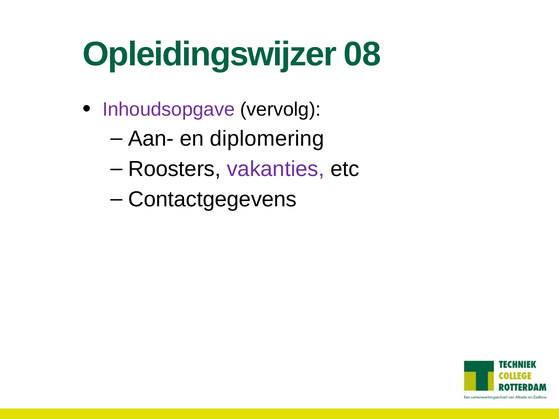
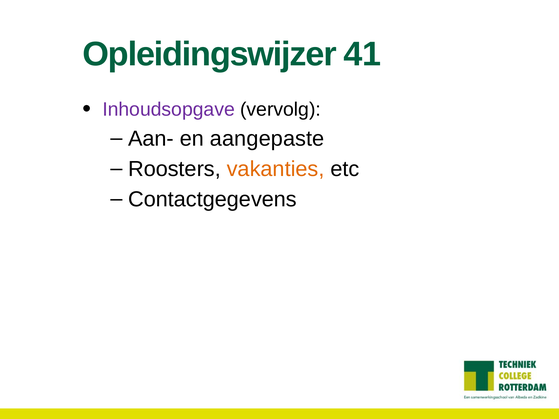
08: 08 -> 41
diplomering: diplomering -> aangepaste
vakanties colour: purple -> orange
